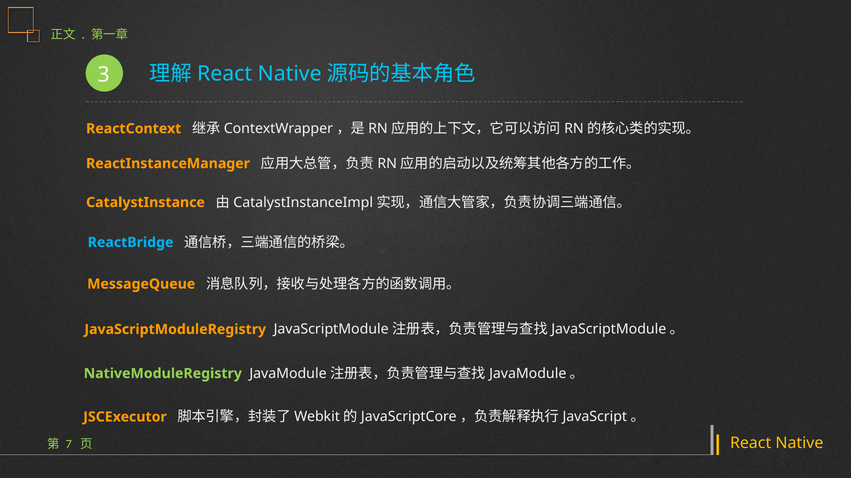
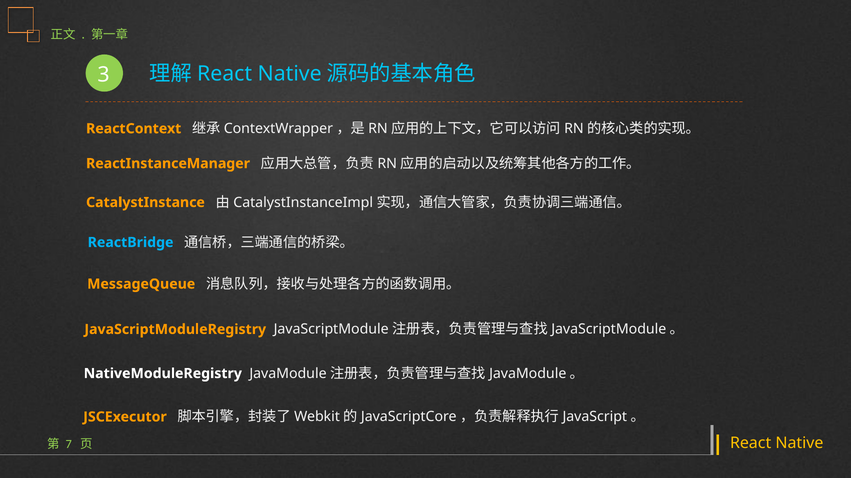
NativeModuleRegistry colour: light green -> white
